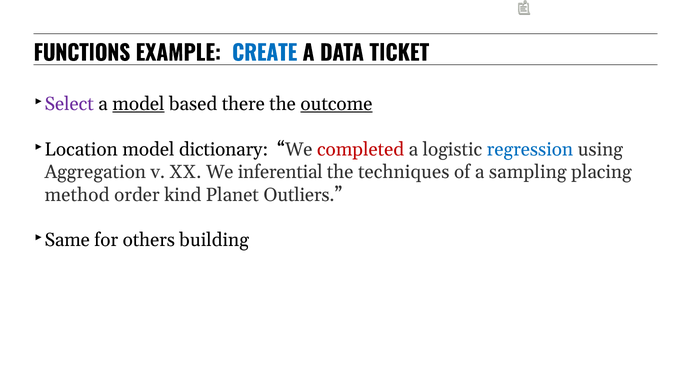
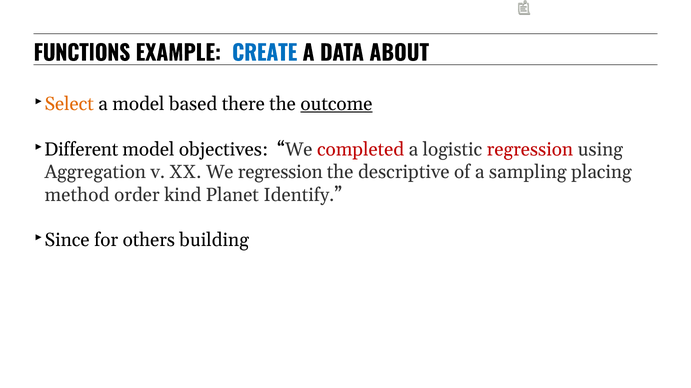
TICKET: TICKET -> ABOUT
Select colour: purple -> orange
model at (138, 104) underline: present -> none
Location: Location -> Different
dictionary: dictionary -> objectives
regression at (530, 149) colour: blue -> red
We inferential: inferential -> regression
techniques: techniques -> descriptive
Outliers: Outliers -> Identify
Same: Same -> Since
